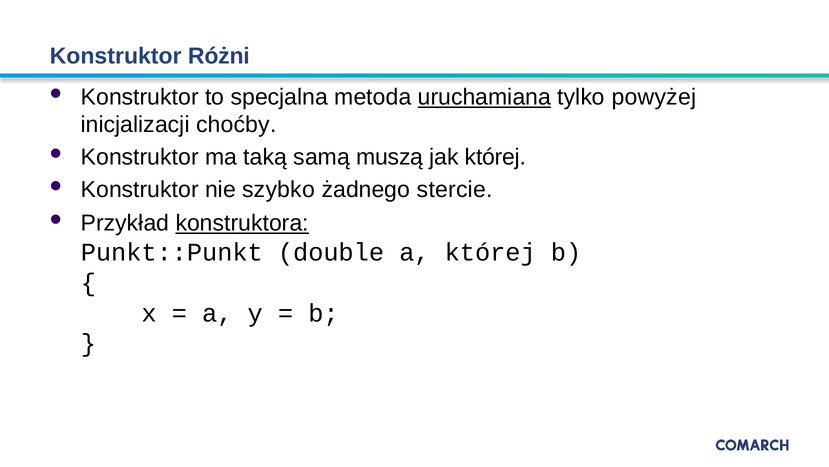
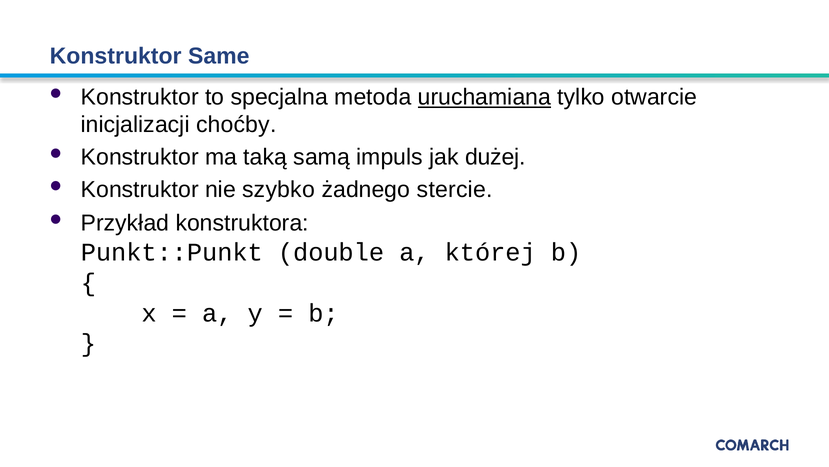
Różni: Różni -> Same
powyżej: powyżej -> otwarcie
muszą: muszą -> impuls
jak której: której -> dużej
konstruktora underline: present -> none
